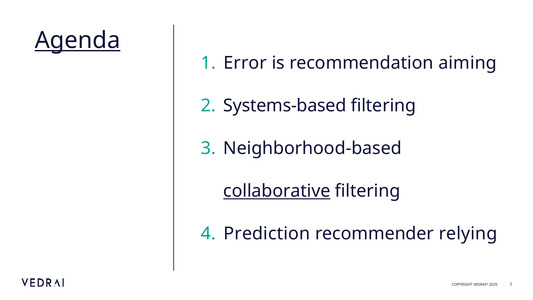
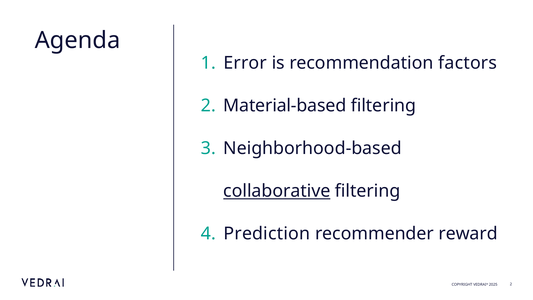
Agenda underline: present -> none
aiming: aiming -> factors
Systems-based: Systems-based -> Material-based
relying: relying -> reward
